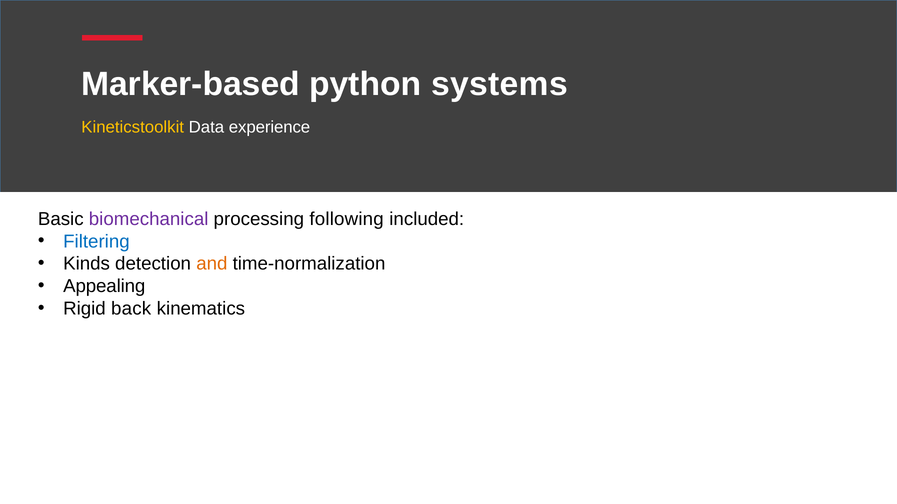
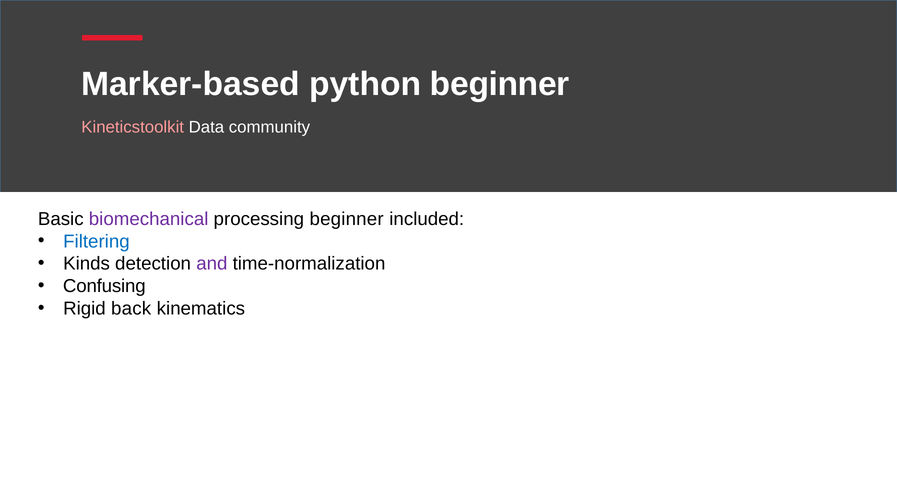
python systems: systems -> beginner
Kineticstoolkit colour: yellow -> pink
experience: experience -> community
processing following: following -> beginner
and colour: orange -> purple
Appealing: Appealing -> Confusing
